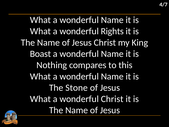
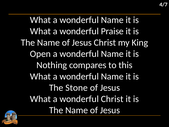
Rights: Rights -> Praise
Boast: Boast -> Open
